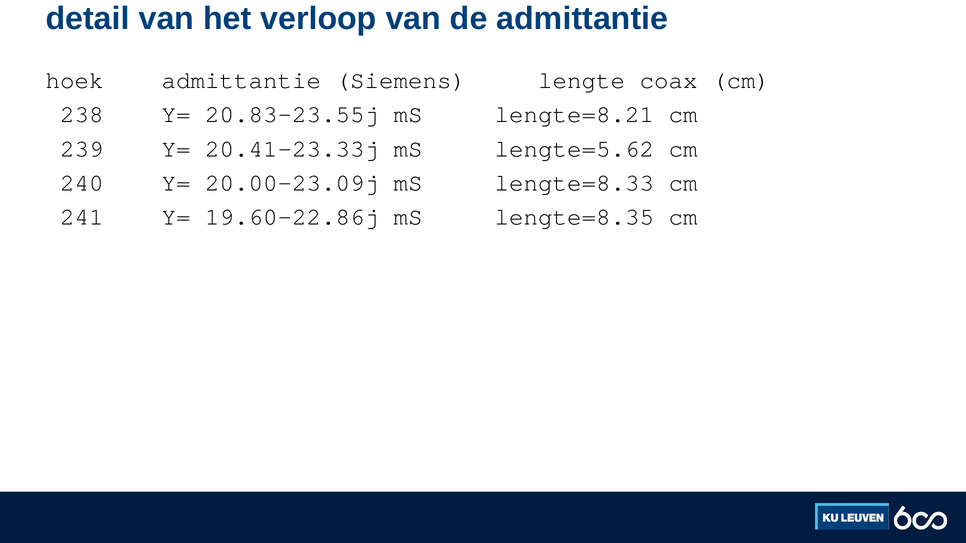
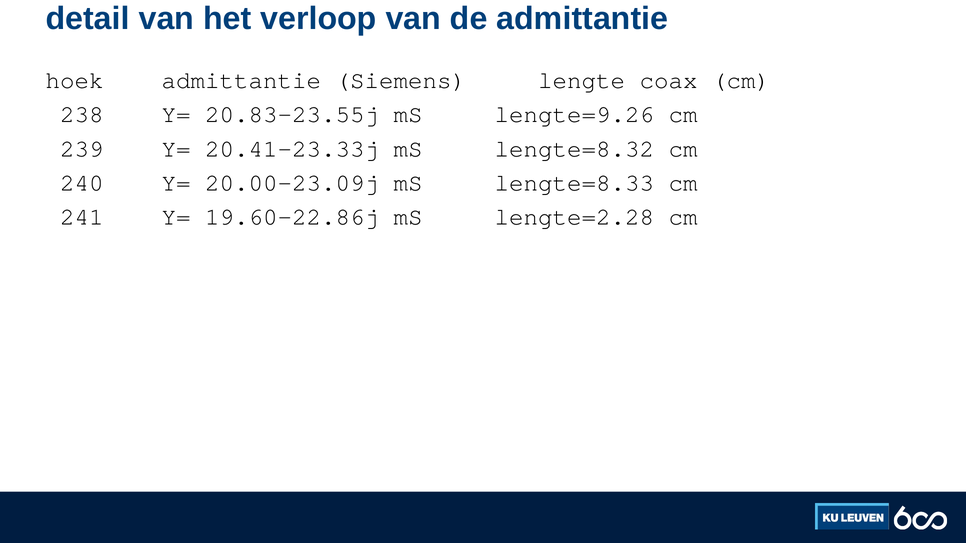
lengte=8.21: lengte=8.21 -> lengte=9.26
lengte=5.62: lengte=5.62 -> lengte=8.32
lengte=8.35: lengte=8.35 -> lengte=2.28
